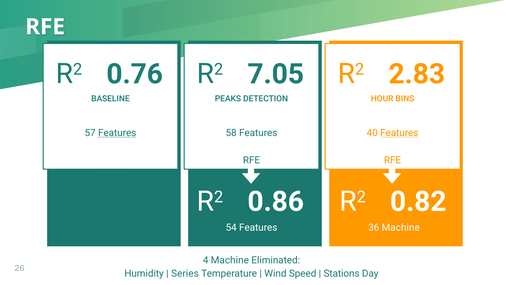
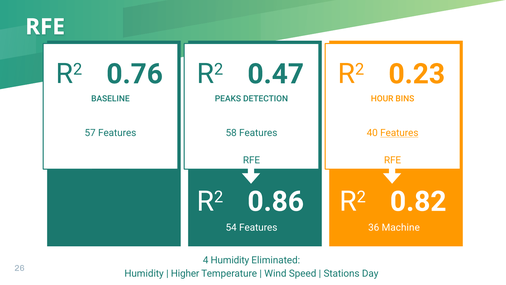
7.05: 7.05 -> 0.47
2.83: 2.83 -> 0.23
Features at (117, 133) underline: present -> none
4 Machine: Machine -> Humidity
Series: Series -> Higher
